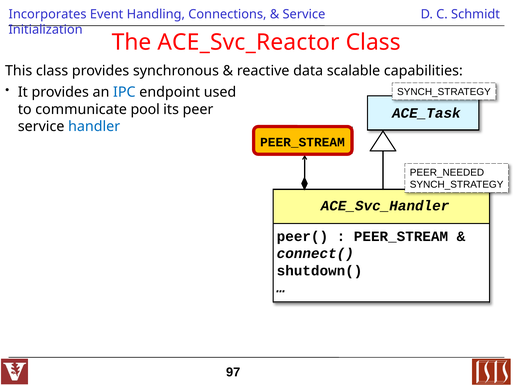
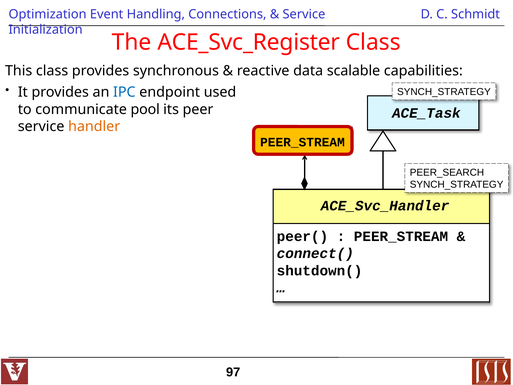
Incorporates: Incorporates -> Optimization
ACE_Svc_Reactor: ACE_Svc_Reactor -> ACE_Svc_Register
handler colour: blue -> orange
PEER_NEEDED: PEER_NEEDED -> PEER_SEARCH
